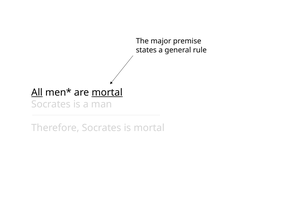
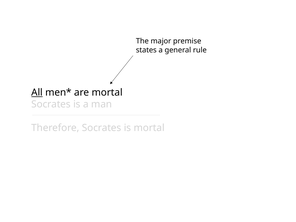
mortal at (107, 92) underline: present -> none
